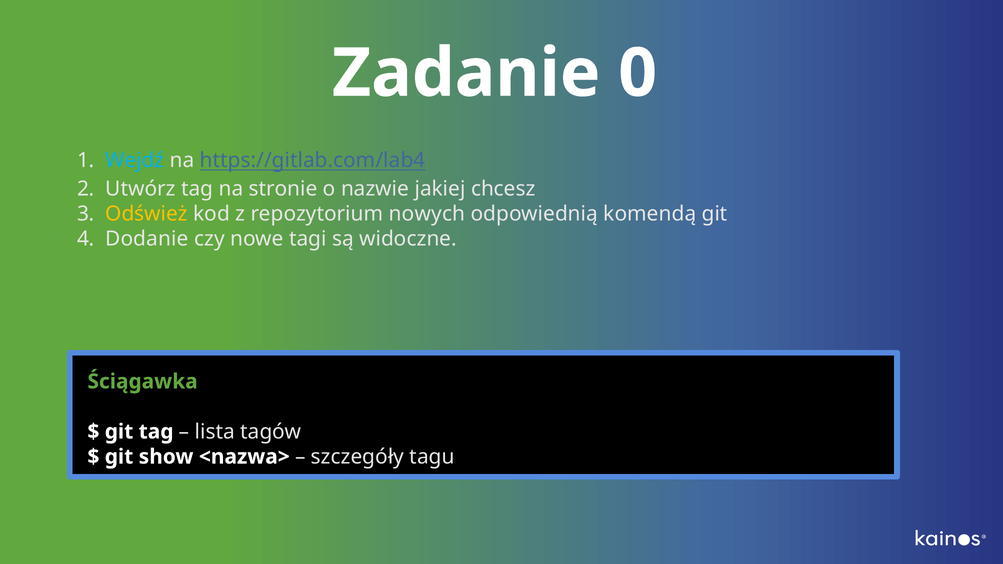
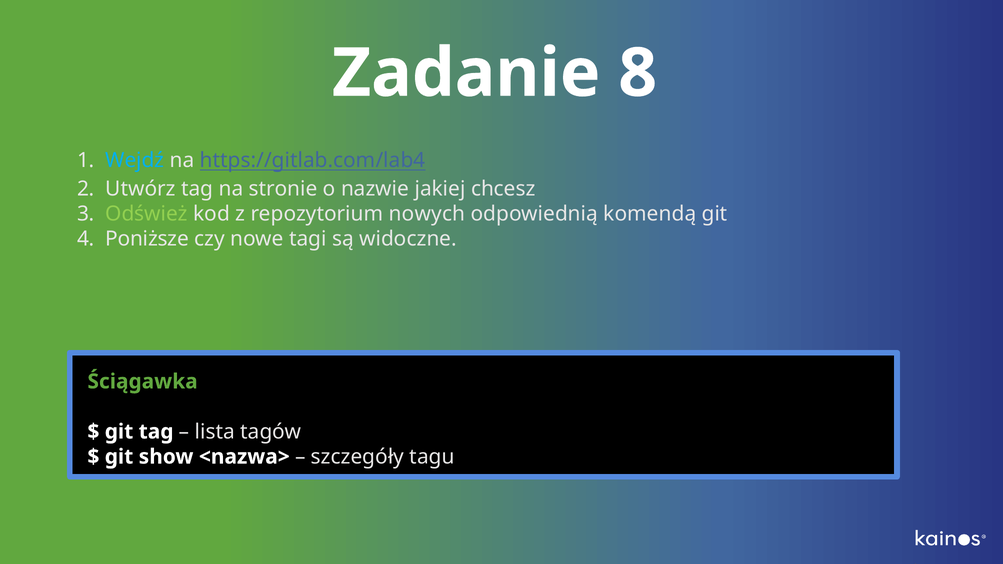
0: 0 -> 8
Odśwież colour: yellow -> light green
Dodanie: Dodanie -> Poniższe
